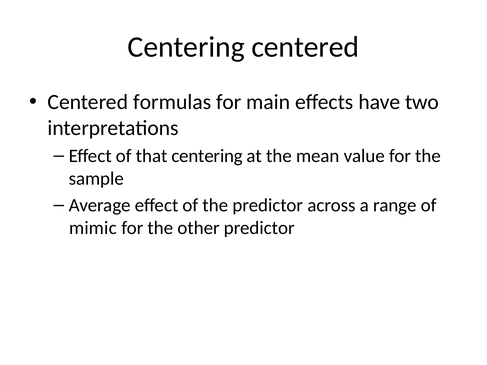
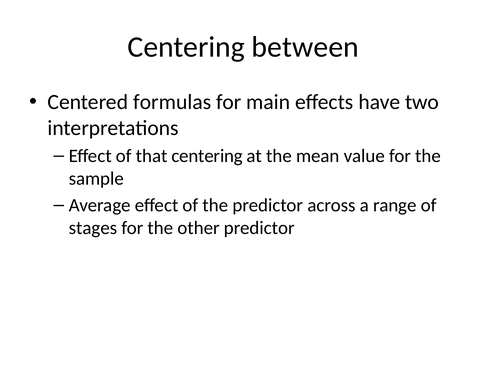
Centering centered: centered -> between
mimic: mimic -> stages
